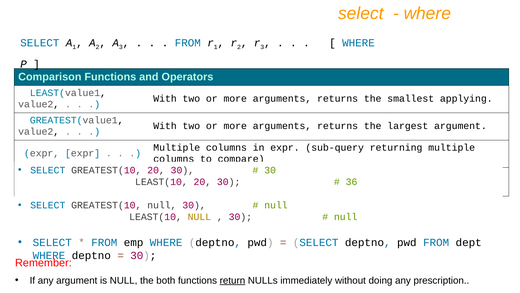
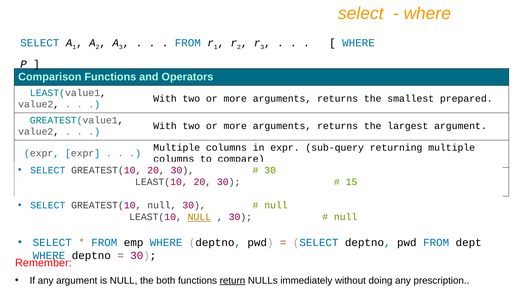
applying: applying -> prepared
36: 36 -> 15
NULL at (199, 217) underline: none -> present
